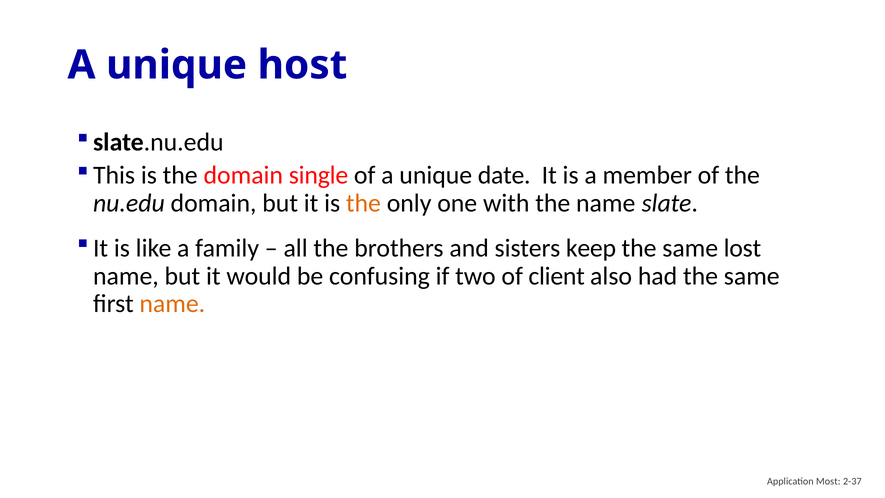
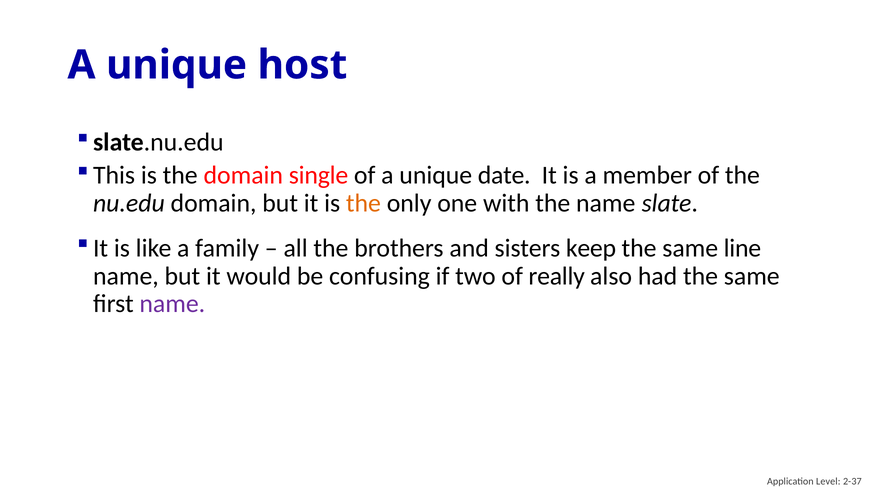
lost: lost -> line
client: client -> really
name at (172, 304) colour: orange -> purple
Most: Most -> Level
